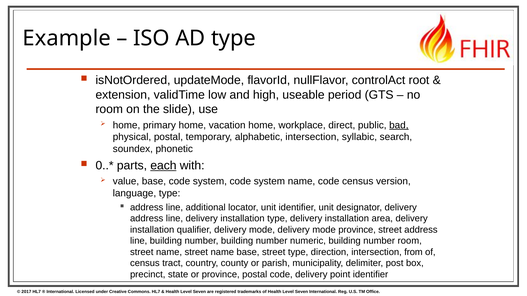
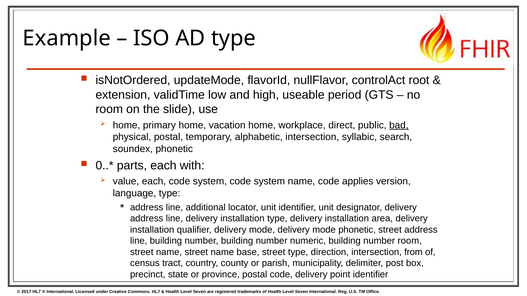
each at (163, 166) underline: present -> none
value base: base -> each
code census: census -> applies
mode province: province -> phonetic
